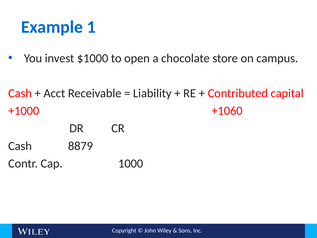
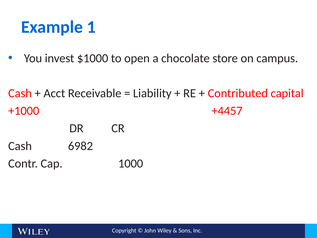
+1060: +1060 -> +4457
8879: 8879 -> 6982
